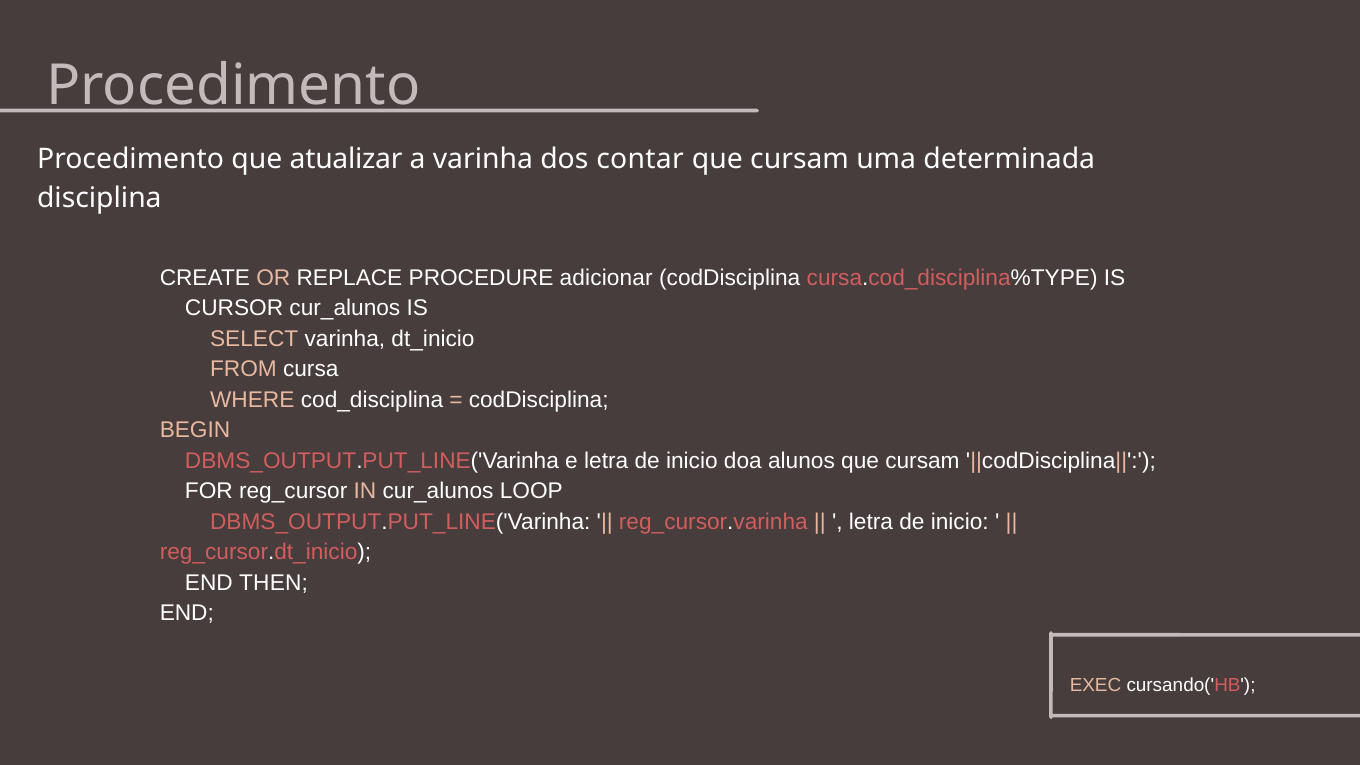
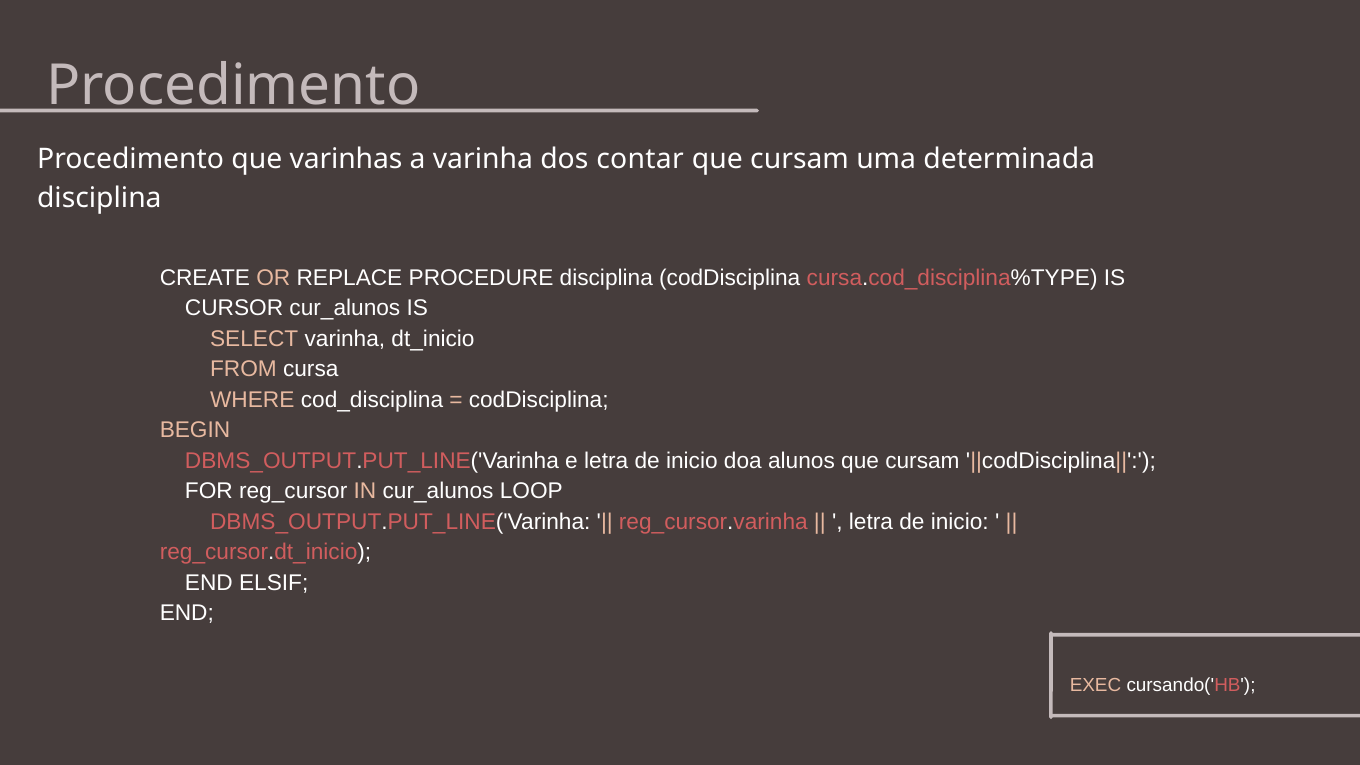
atualizar: atualizar -> varinhas
PROCEDURE adicionar: adicionar -> disciplina
THEN: THEN -> ELSIF
